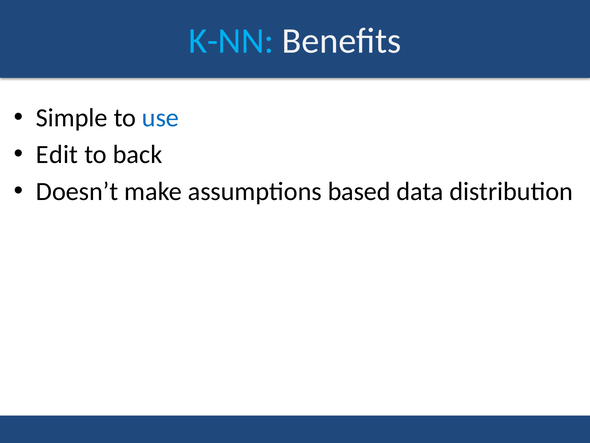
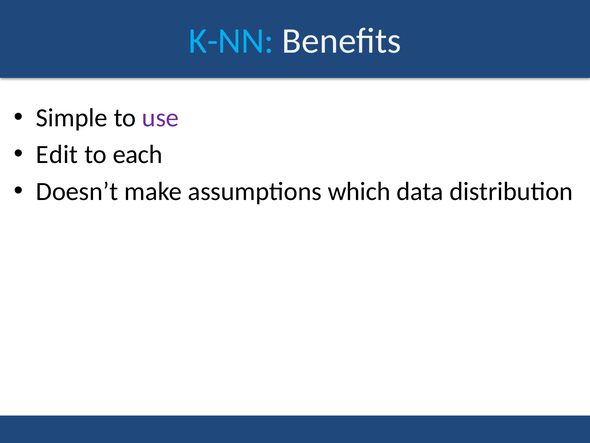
use colour: blue -> purple
back: back -> each
based: based -> which
